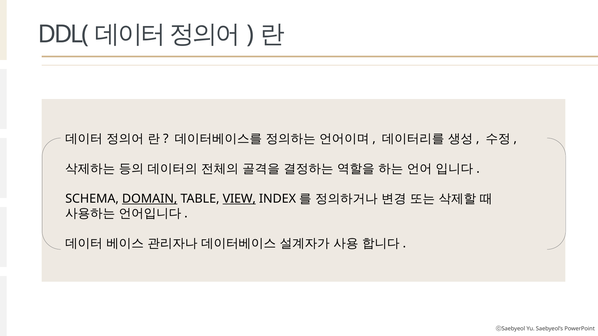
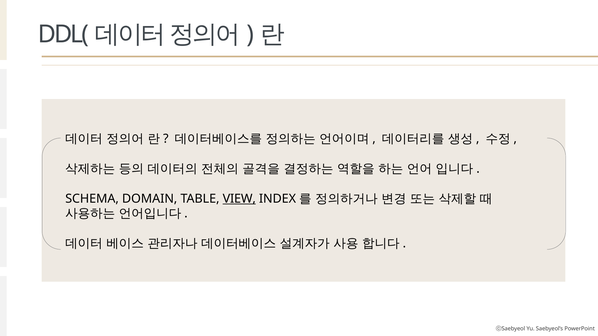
DOMAIN underline: present -> none
